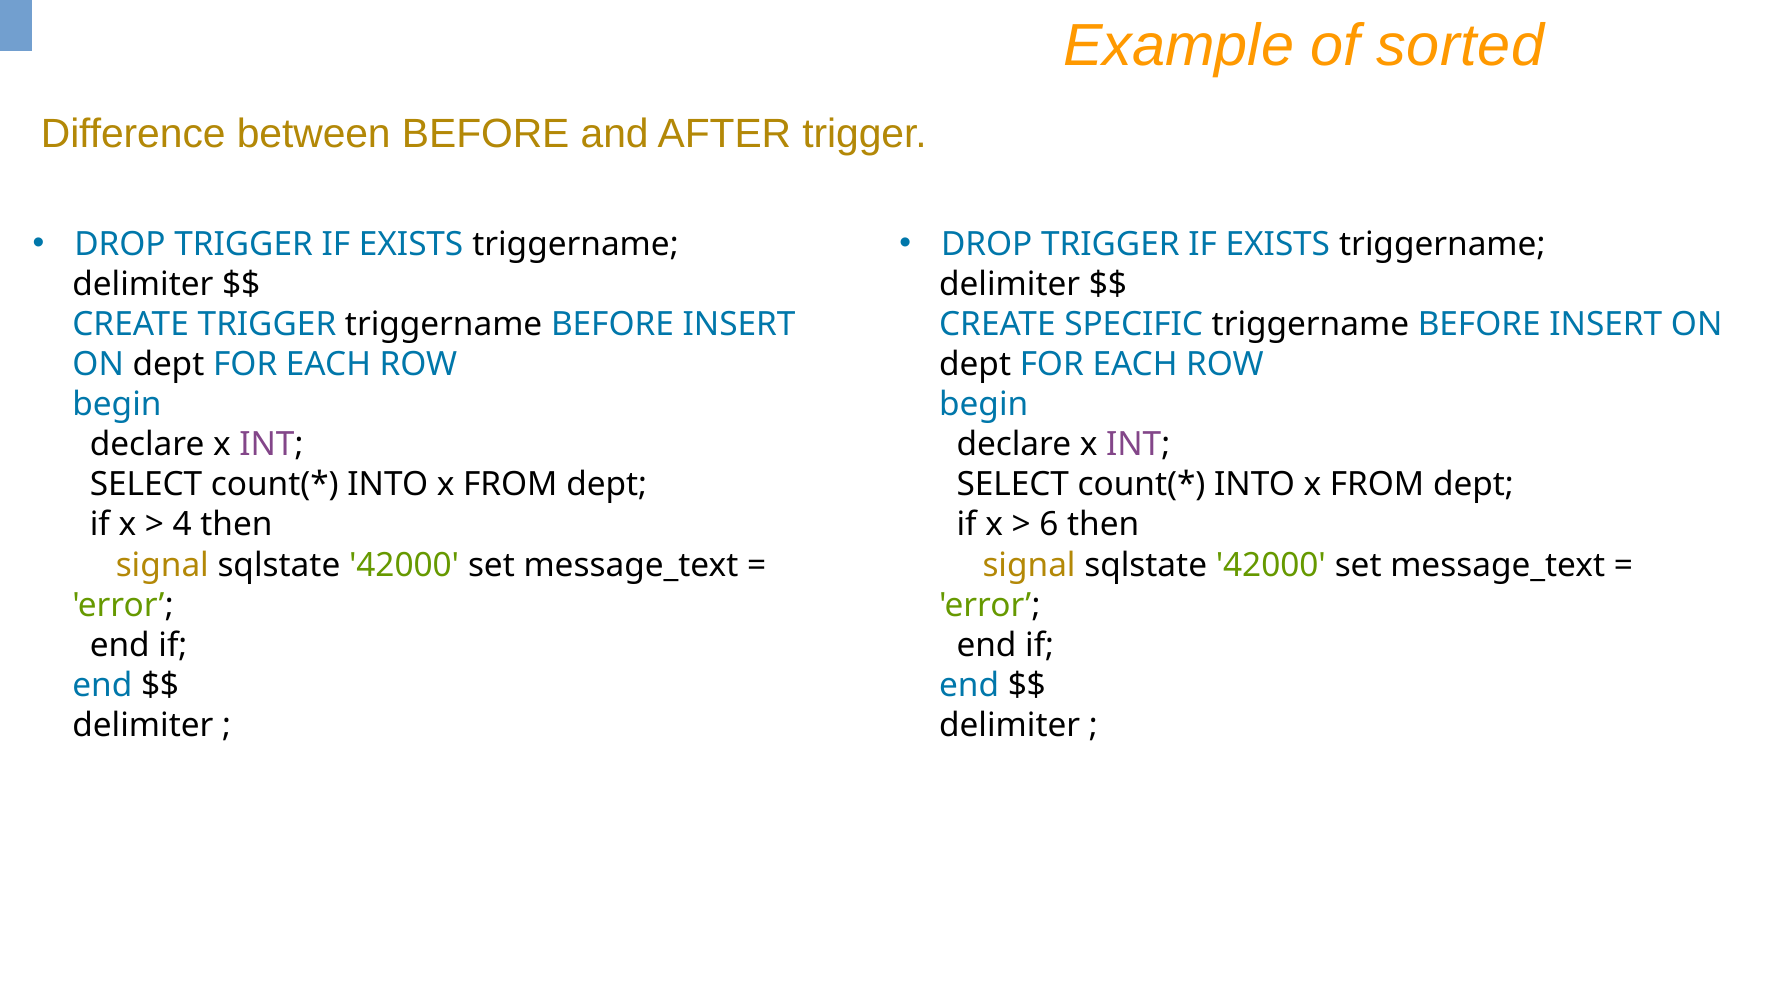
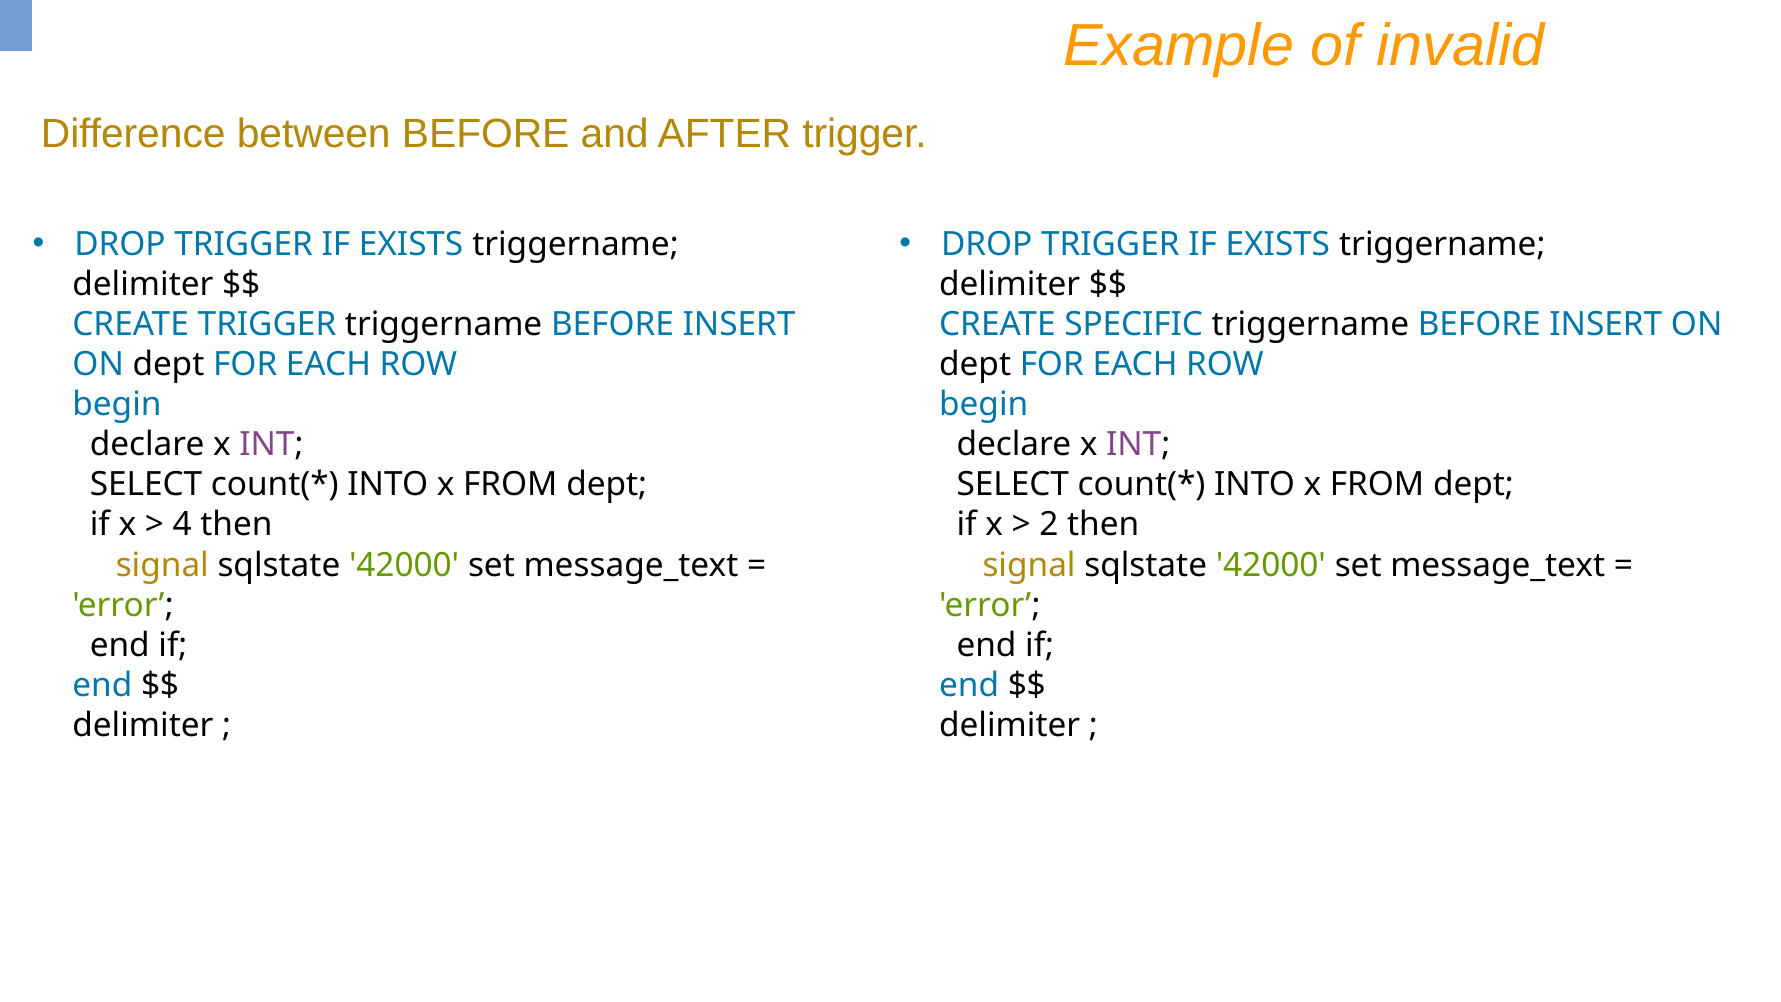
sorted: sorted -> invalid
6: 6 -> 2
